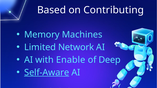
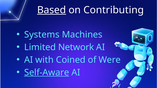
Based underline: none -> present
Memory: Memory -> Systems
Enable: Enable -> Coined
Deep: Deep -> Were
